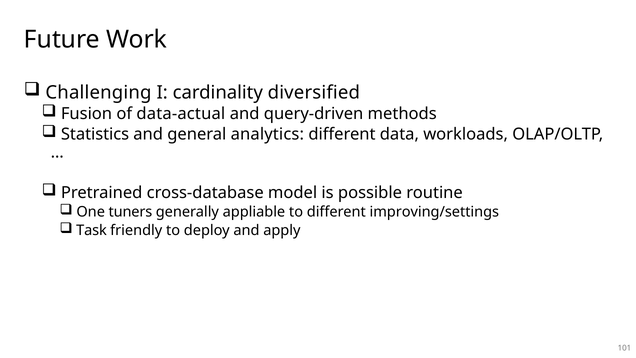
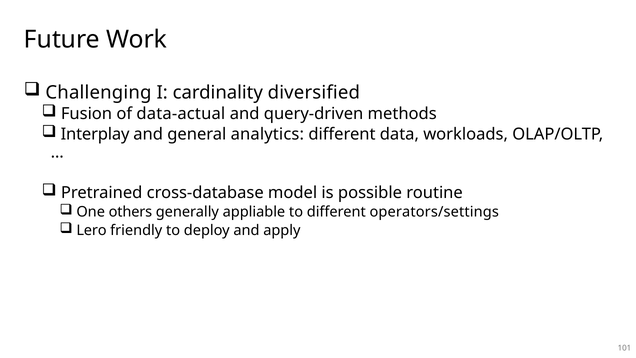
Statistics: Statistics -> Interplay
tuners: tuners -> others
improving/settings: improving/settings -> operators/settings
Task: Task -> Lero
